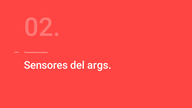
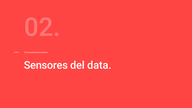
args: args -> data
